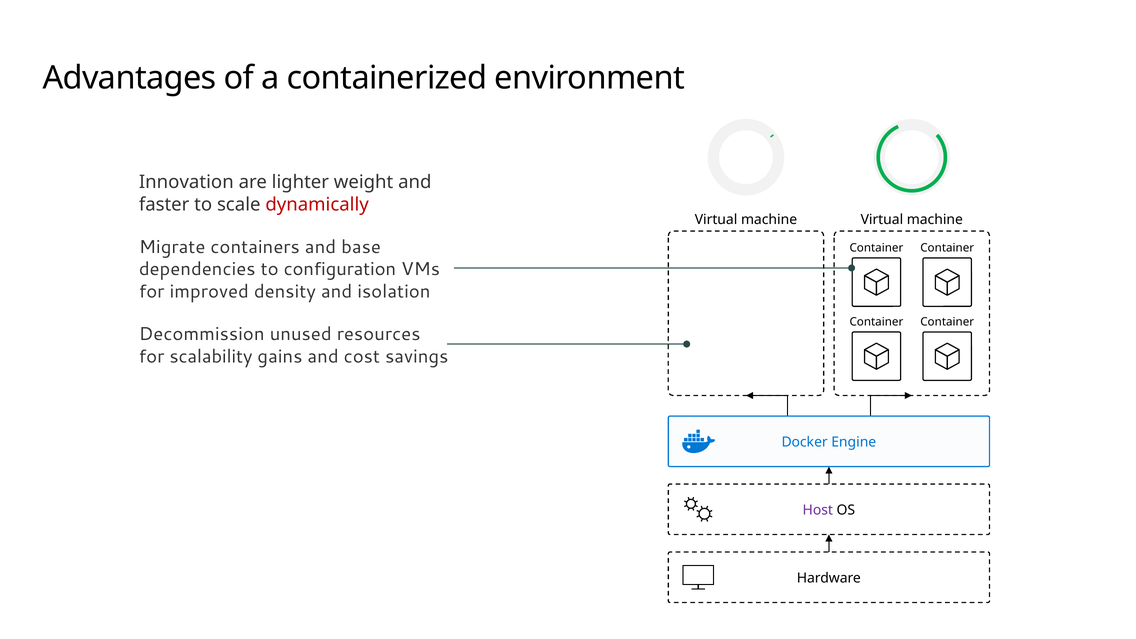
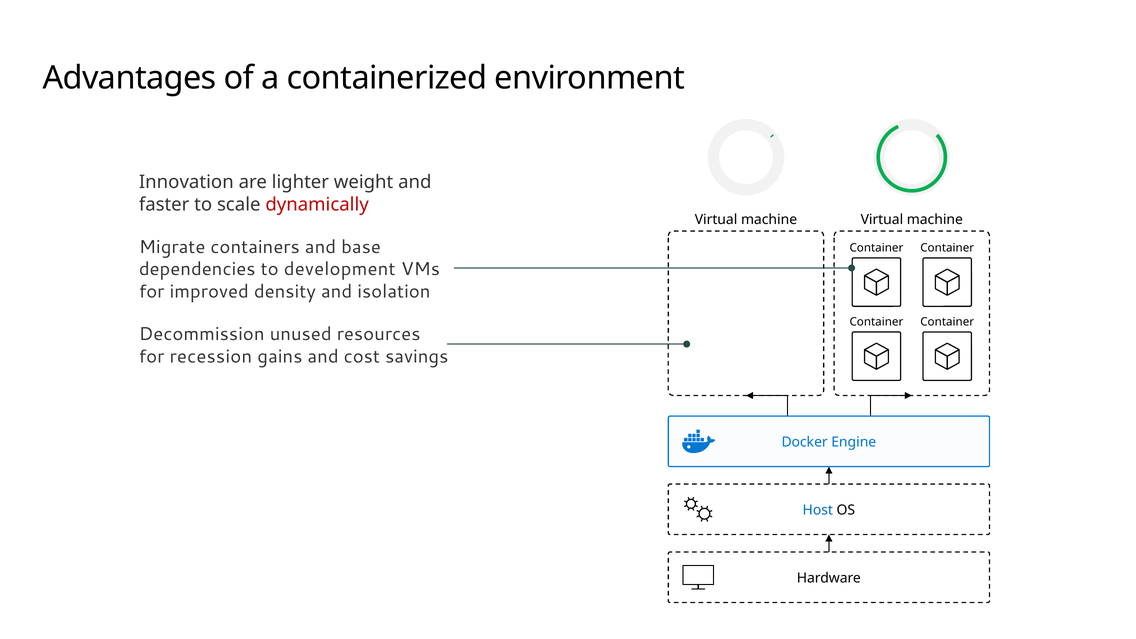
configuration: configuration -> development
scalability: scalability -> recession
Host colour: purple -> blue
